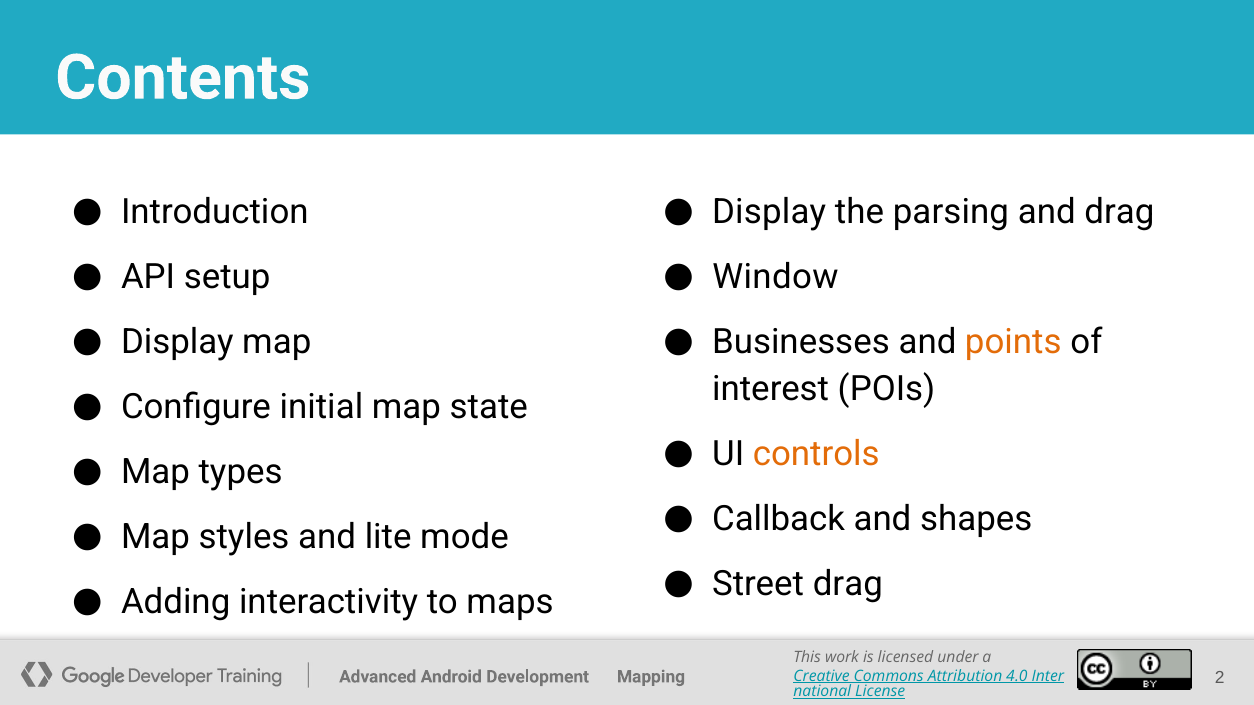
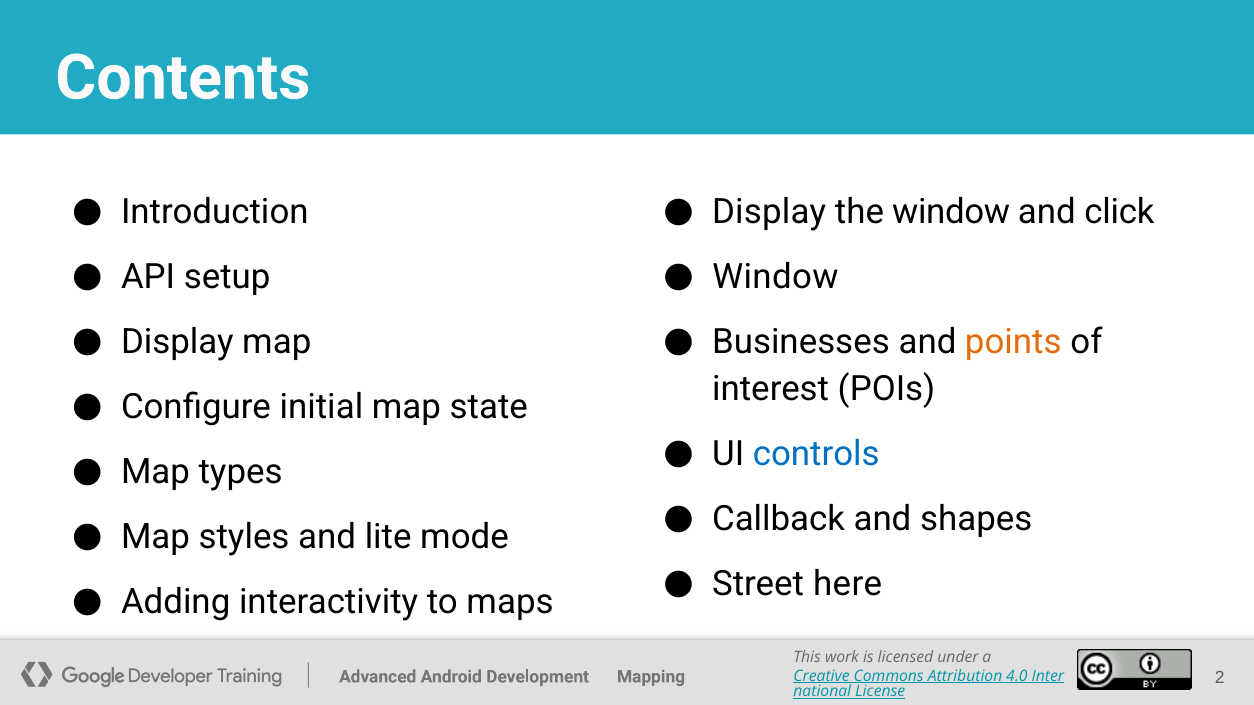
the parsing: parsing -> window
and drag: drag -> click
controls colour: orange -> blue
Street drag: drag -> here
